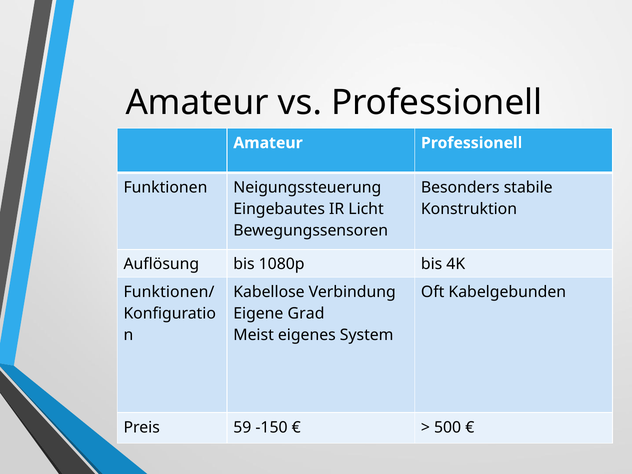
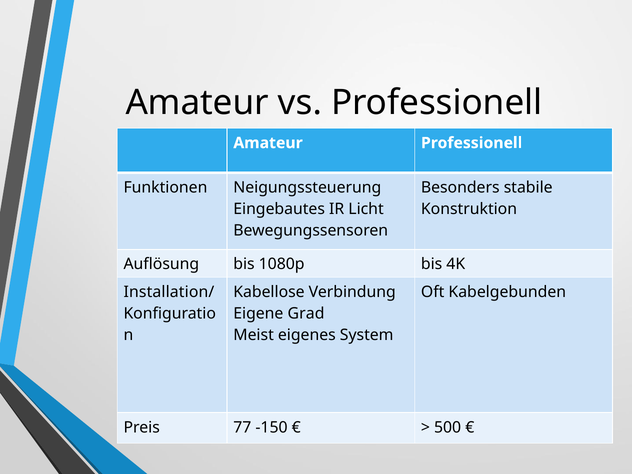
Funktionen/: Funktionen/ -> Installation/
59: 59 -> 77
